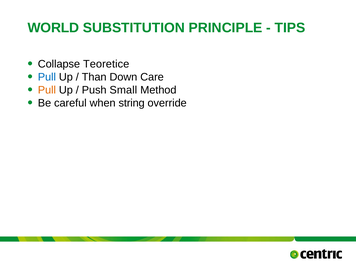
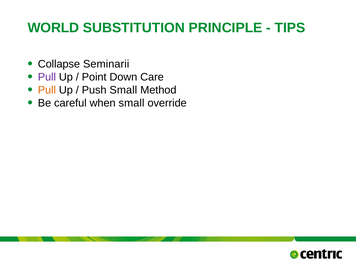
Teoretice: Teoretice -> Seminarii
Pull at (47, 77) colour: blue -> purple
Than: Than -> Point
when string: string -> small
